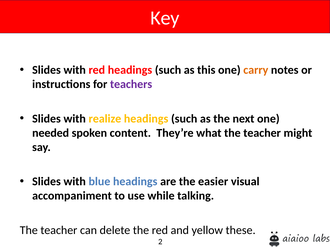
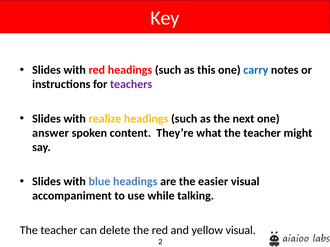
carry colour: orange -> blue
needed: needed -> answer
yellow these: these -> visual
